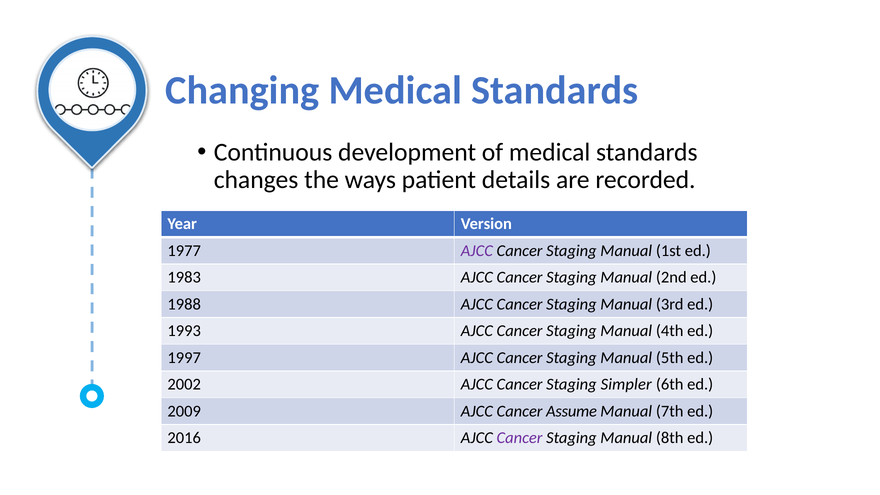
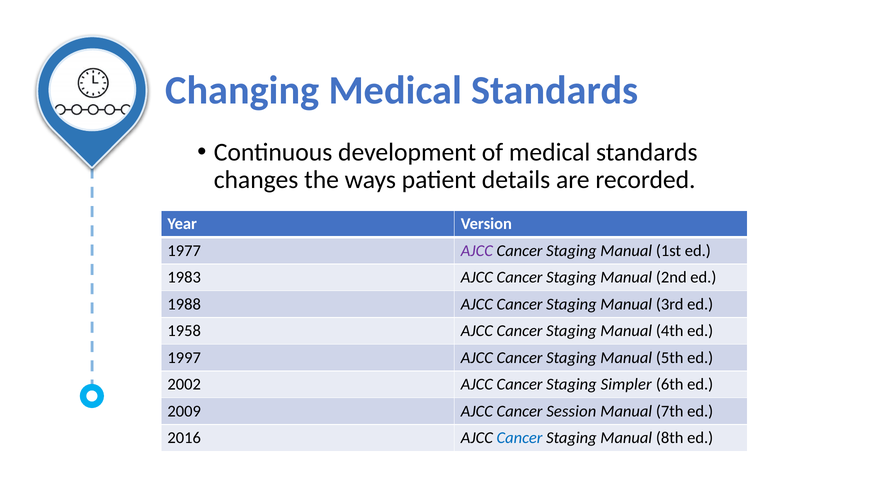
1993: 1993 -> 1958
Assume: Assume -> Session
Cancer at (520, 438) colour: purple -> blue
